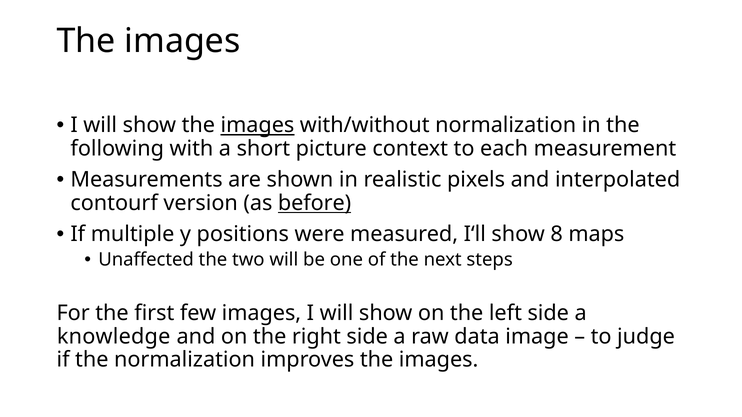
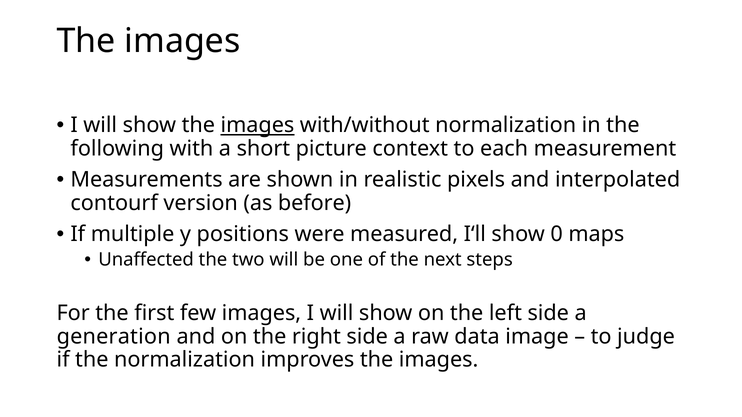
before underline: present -> none
8: 8 -> 0
knowledge: knowledge -> generation
